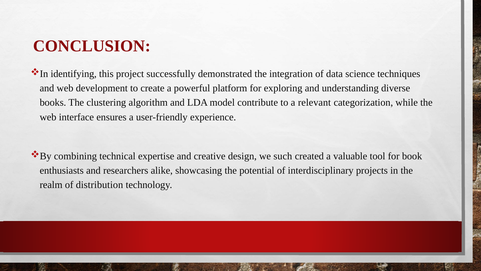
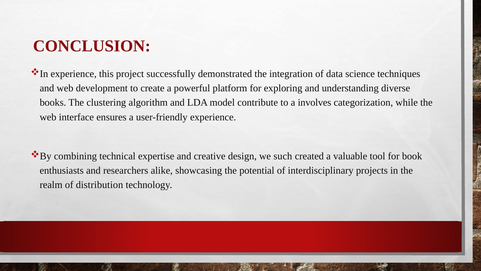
identifying at (74, 74): identifying -> experience
relevant: relevant -> involves
